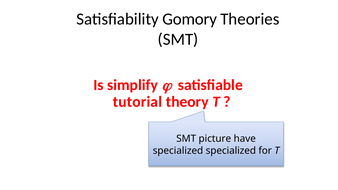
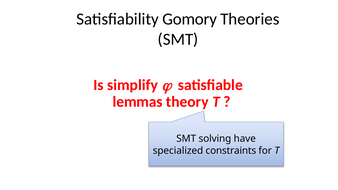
tutorial: tutorial -> lemmas
picture: picture -> solving
specialized specialized: specialized -> constraints
